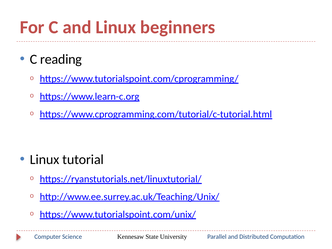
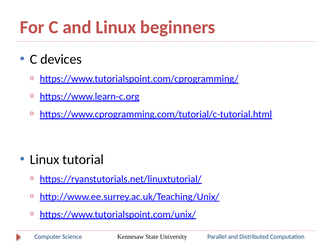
reading: reading -> devices
